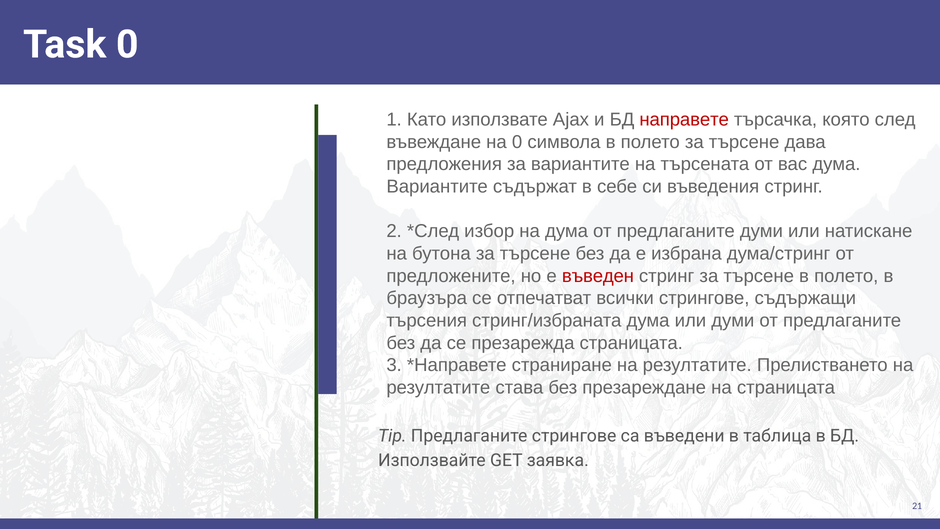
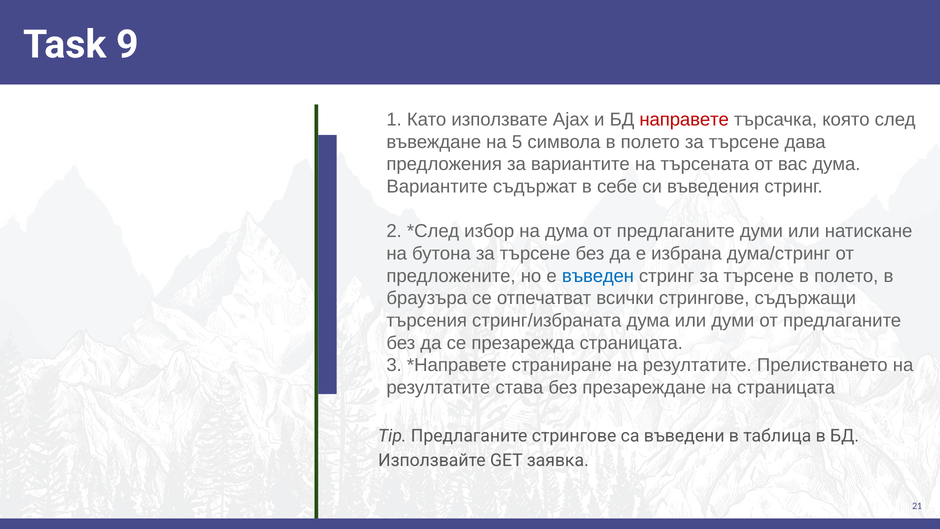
Task 0: 0 -> 9
на 0: 0 -> 5
въведен colour: red -> blue
